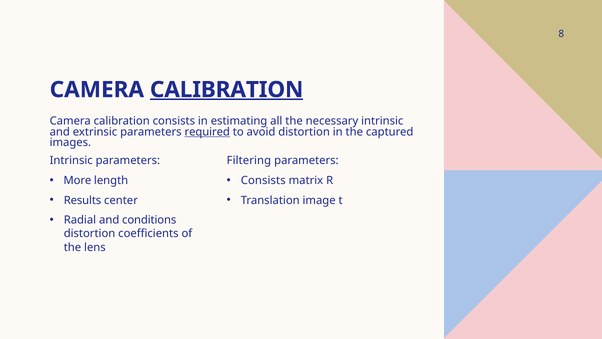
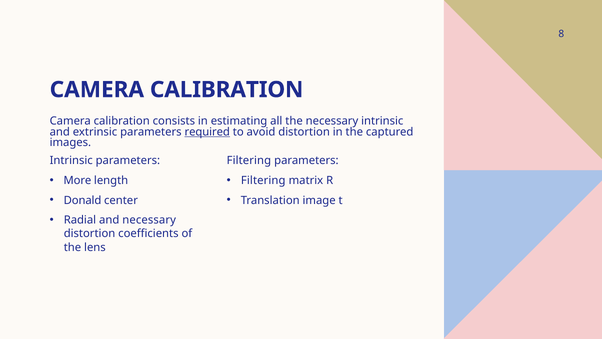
CALIBRATION at (227, 90) underline: present -> none
Consists at (263, 180): Consists -> Filtering
Results: Results -> Donald
and conditions: conditions -> necessary
